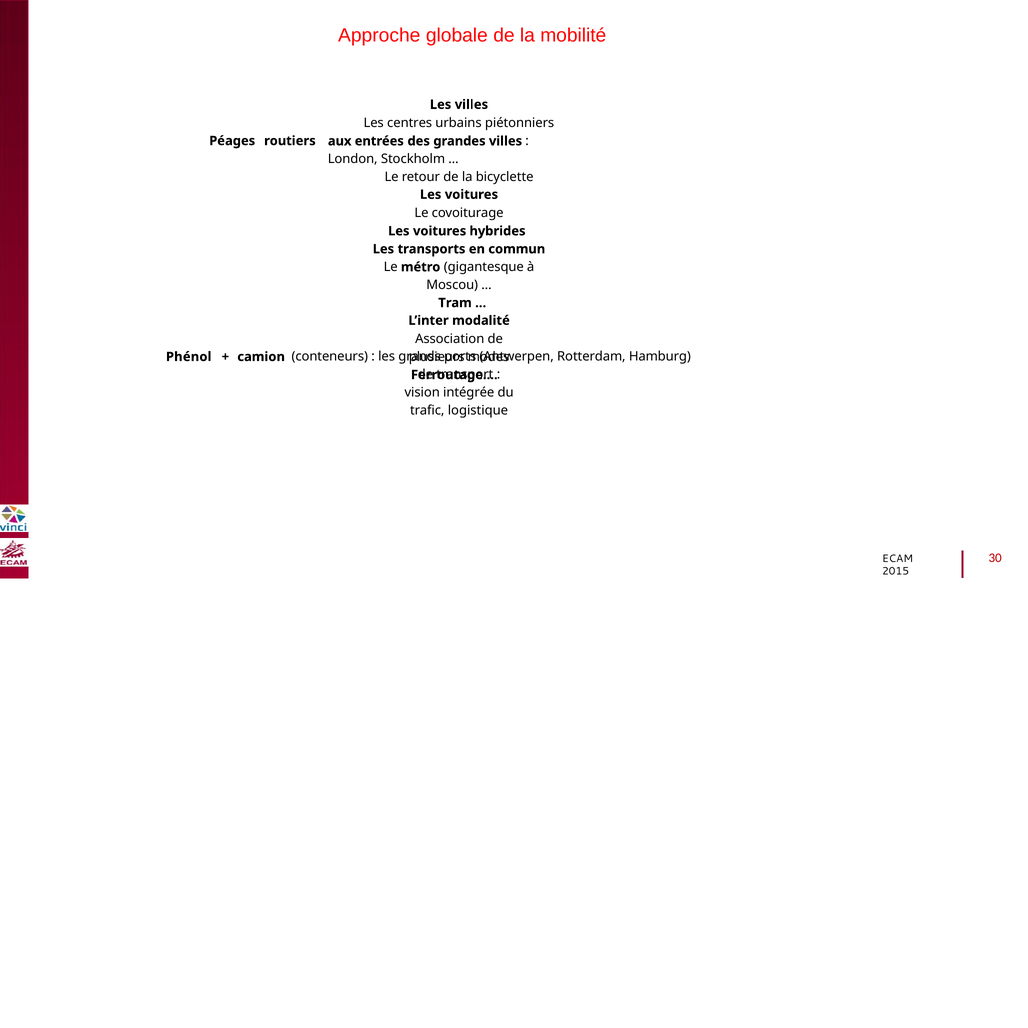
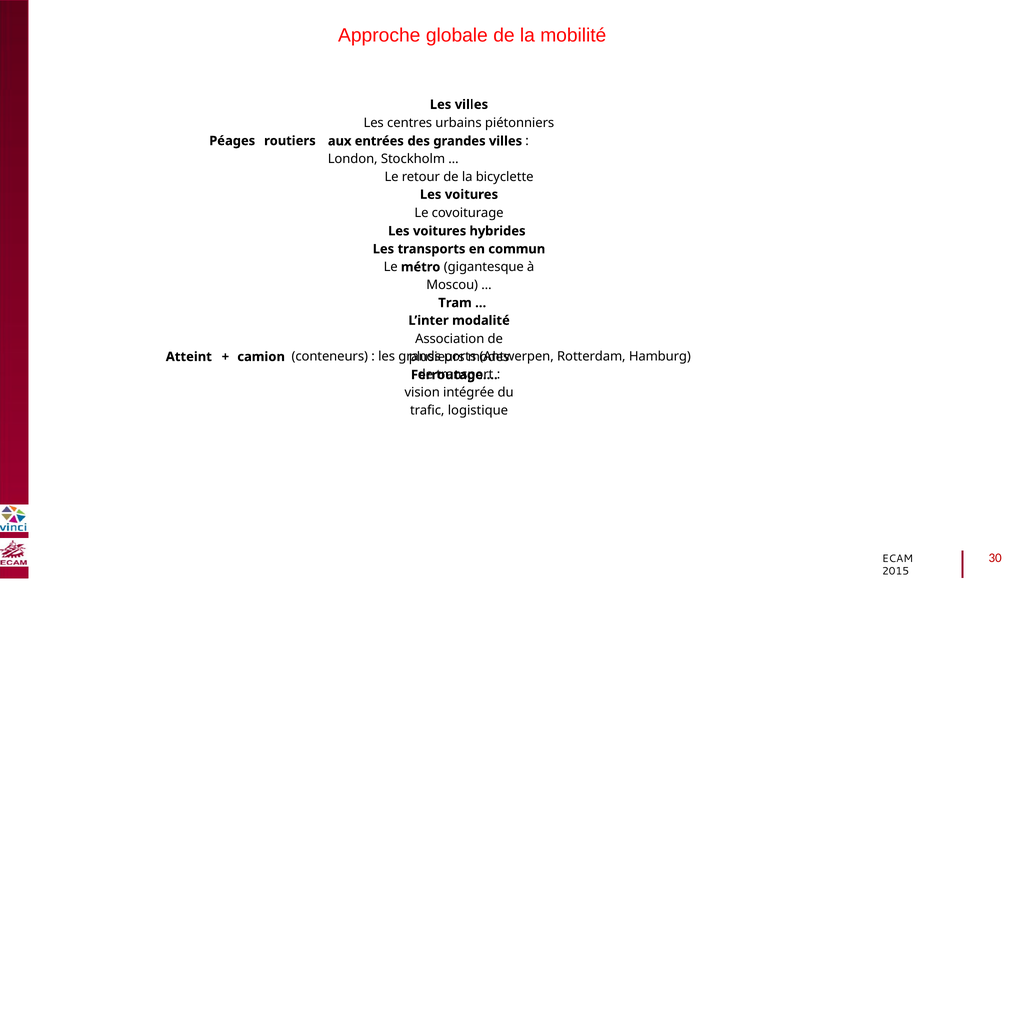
Phénol: Phénol -> Atteint
